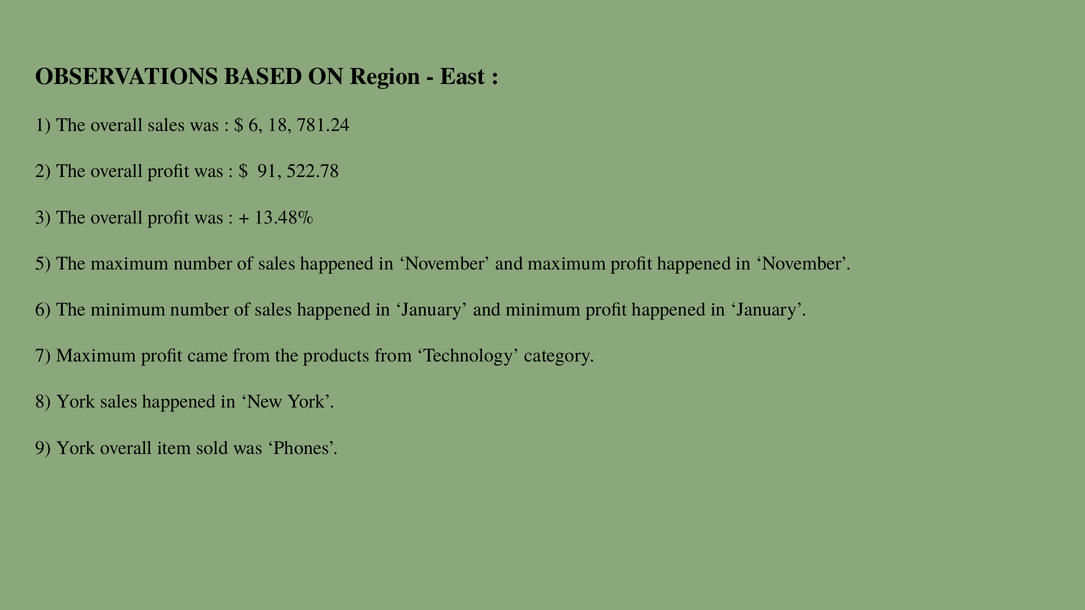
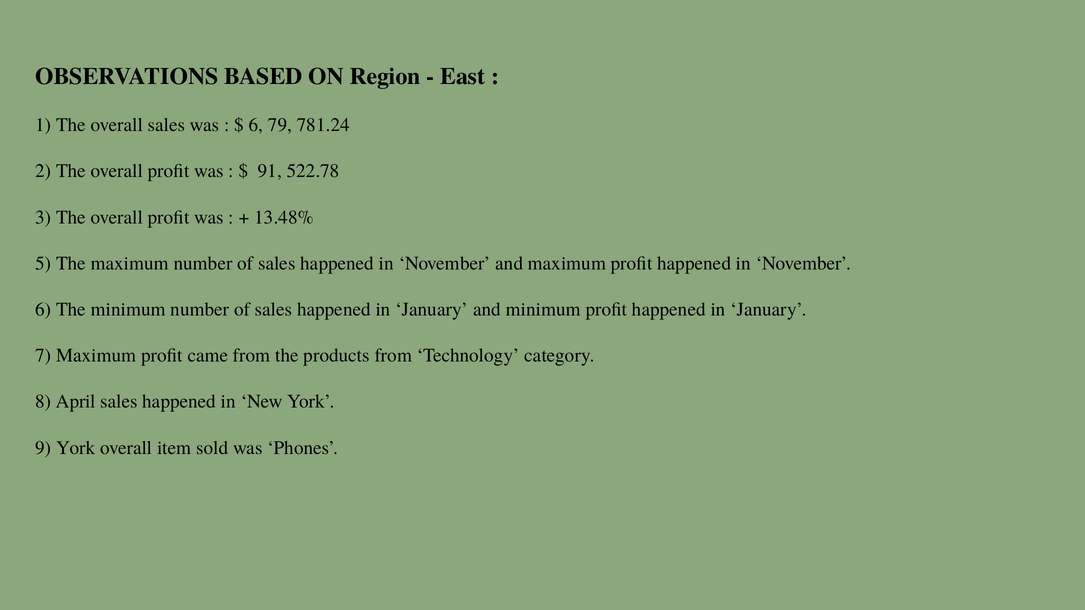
18: 18 -> 79
8 York: York -> April
